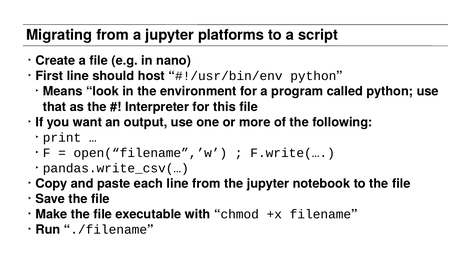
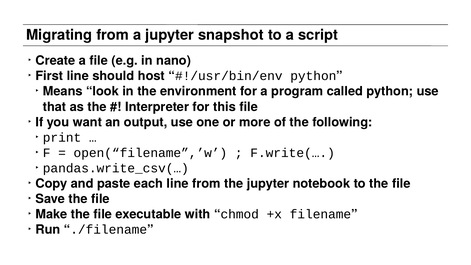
platforms: platforms -> snapshot
